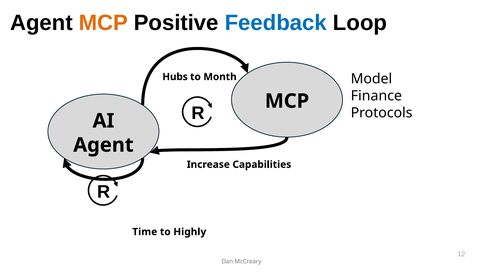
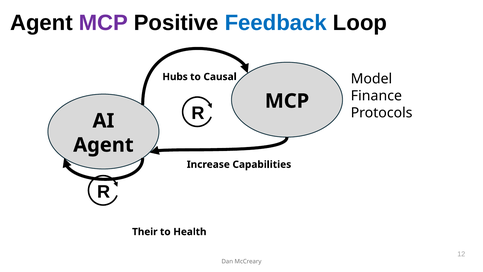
MCP at (103, 23) colour: orange -> purple
Month: Month -> Causal
Time: Time -> Their
Highly: Highly -> Health
